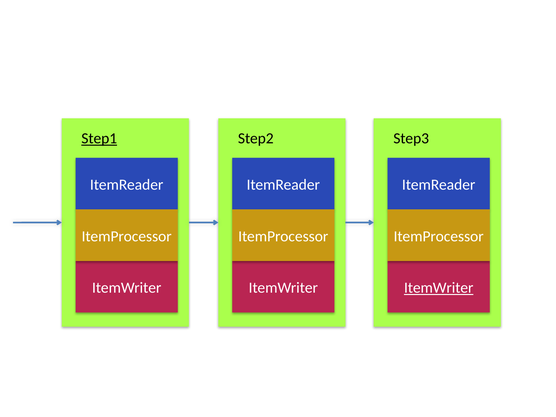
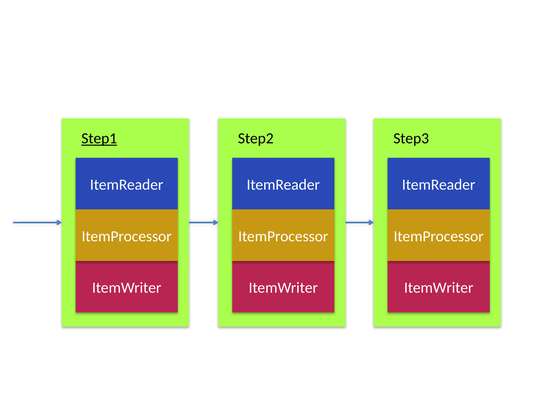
ItemWriter at (439, 288) underline: present -> none
